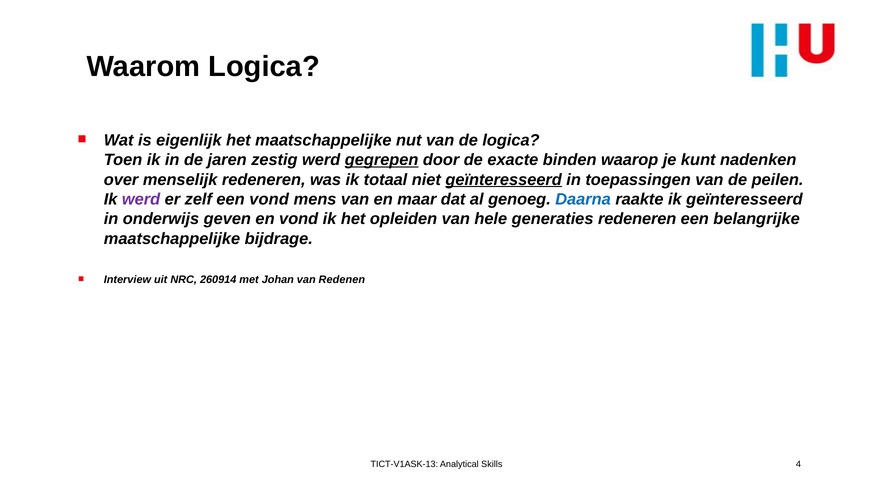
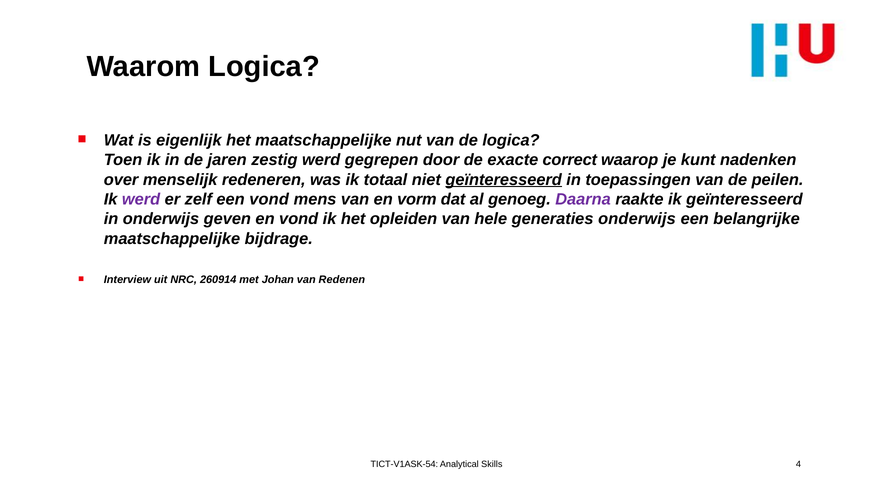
gegrepen underline: present -> none
binden: binden -> correct
maar: maar -> vorm
Daarna colour: blue -> purple
generaties redeneren: redeneren -> onderwijs
TICT-V1ASK-13: TICT-V1ASK-13 -> TICT-V1ASK-54
